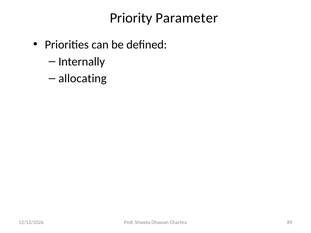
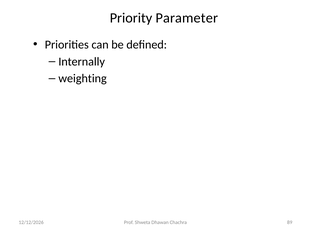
allocating: allocating -> weighting
